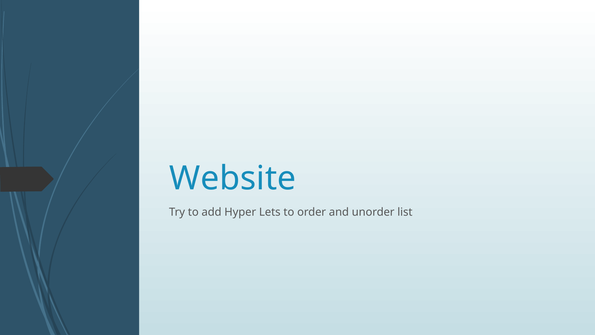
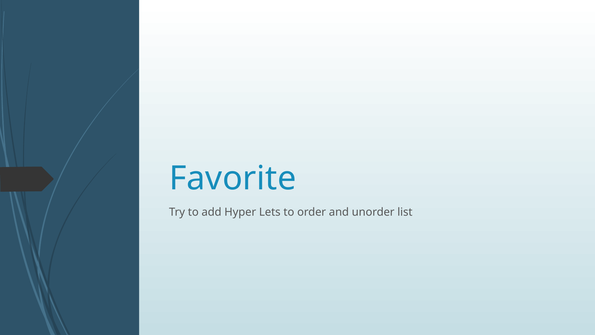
Website: Website -> Favorite
